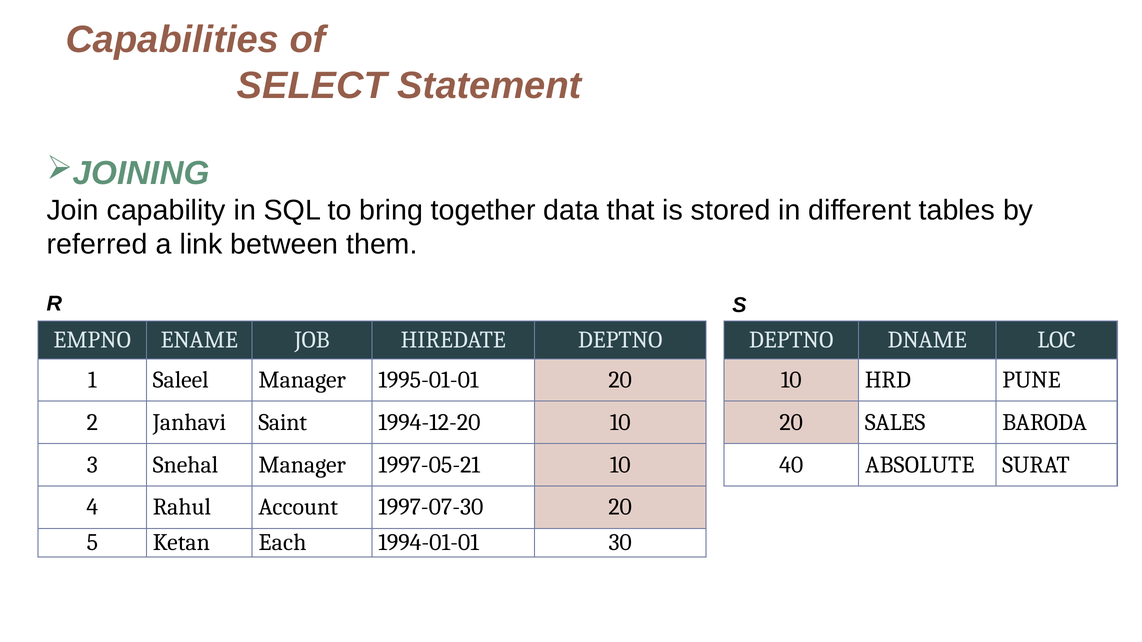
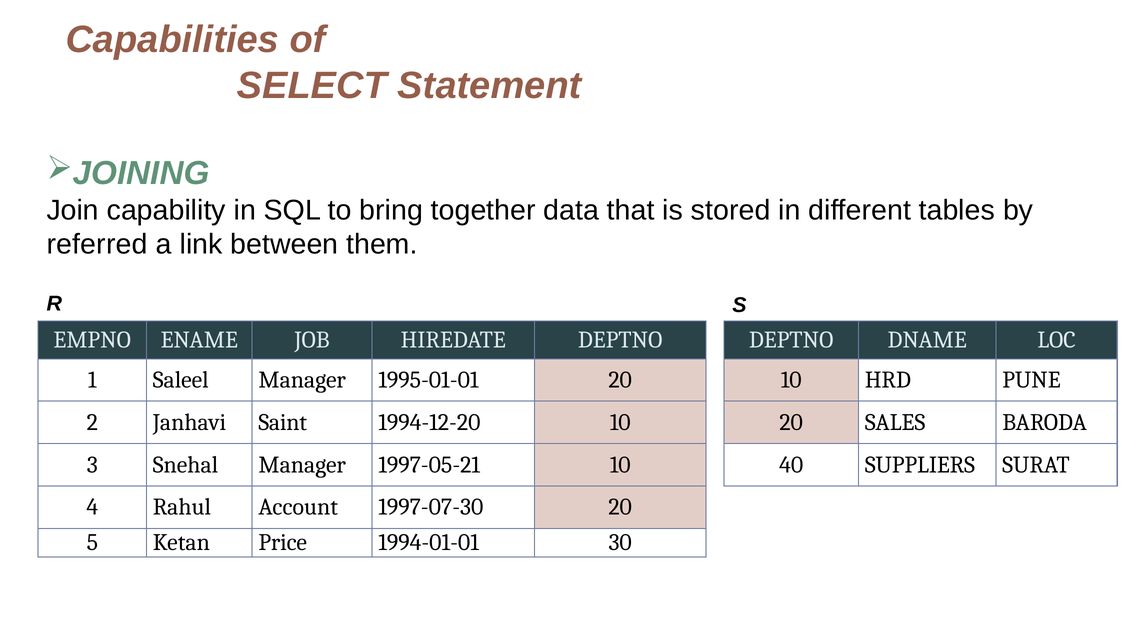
ABSOLUTE: ABSOLUTE -> SUPPLIERS
Each: Each -> Price
